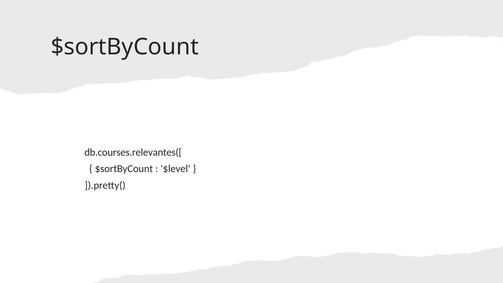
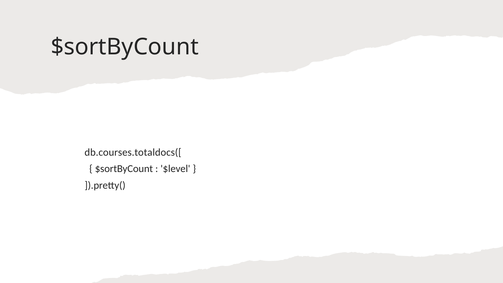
db.courses.relevantes([: db.courses.relevantes([ -> db.courses.totaldocs([
